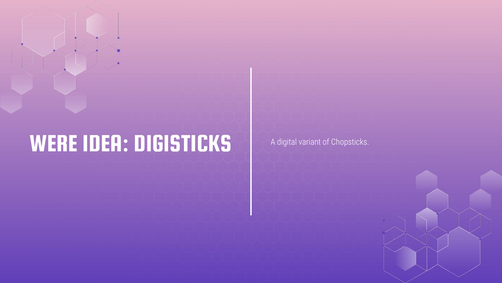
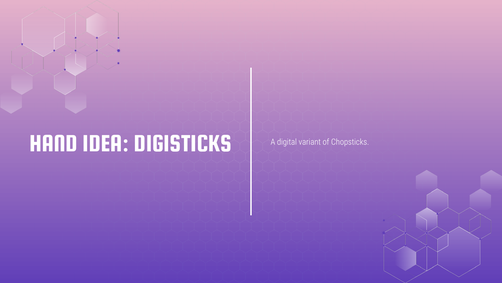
WERE: WERE -> HAND
